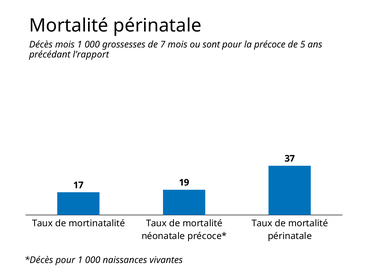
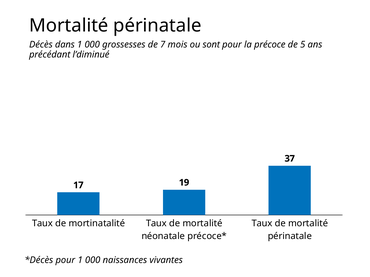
Décès mois: mois -> dans
l’rapport: l’rapport -> l’diminué
